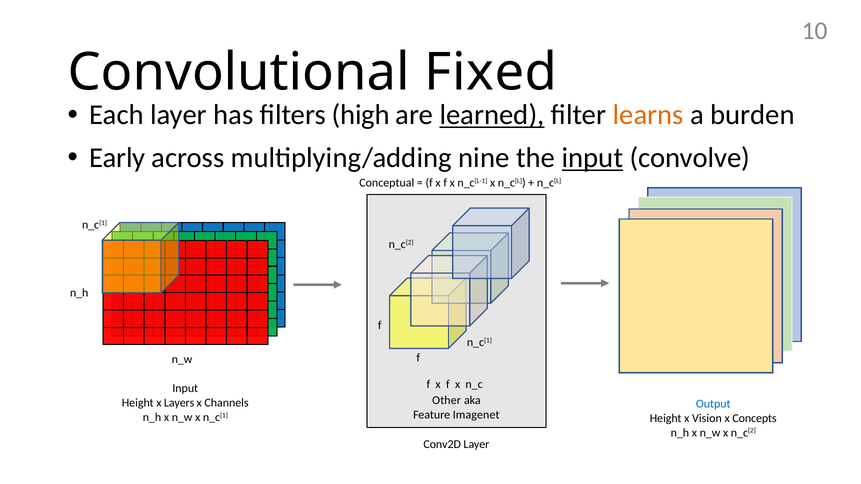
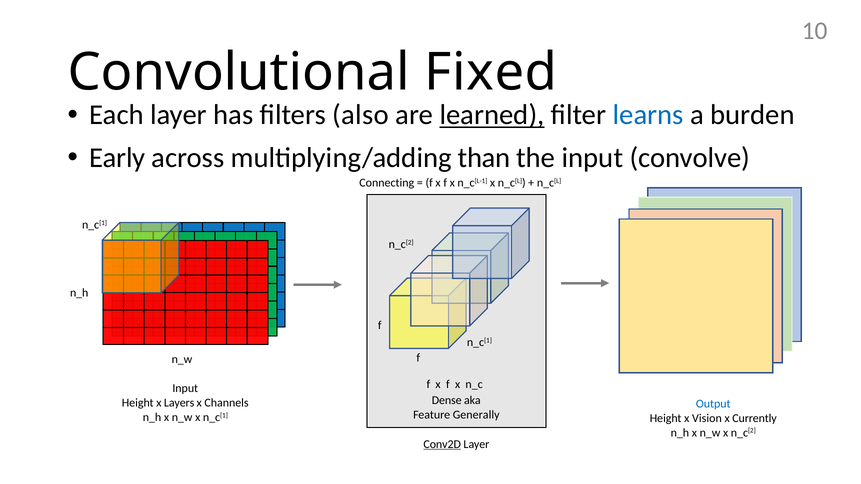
high: high -> also
learns colour: orange -> blue
nine: nine -> than
input at (592, 158) underline: present -> none
Conceptual: Conceptual -> Connecting
Other: Other -> Dense
Imagenet: Imagenet -> Generally
Concepts: Concepts -> Currently
Conv2D underline: none -> present
